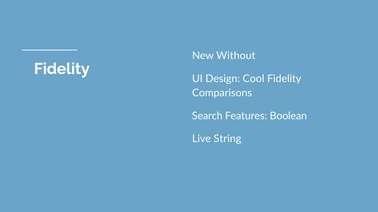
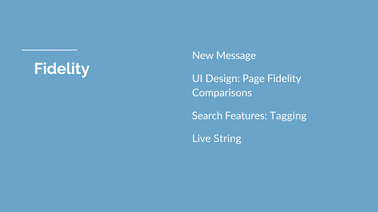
Without: Without -> Message
Cool: Cool -> Page
Boolean: Boolean -> Tagging
